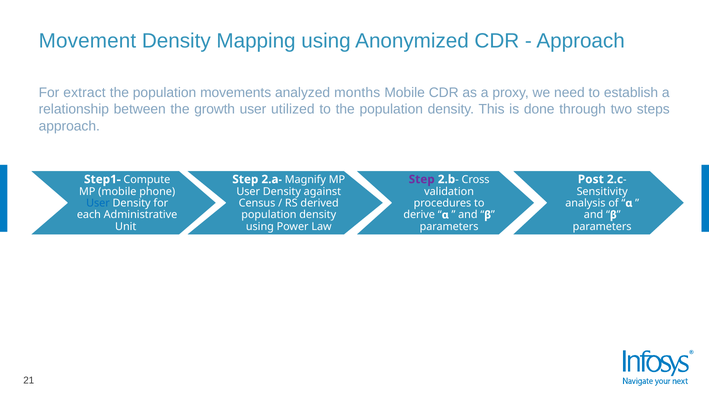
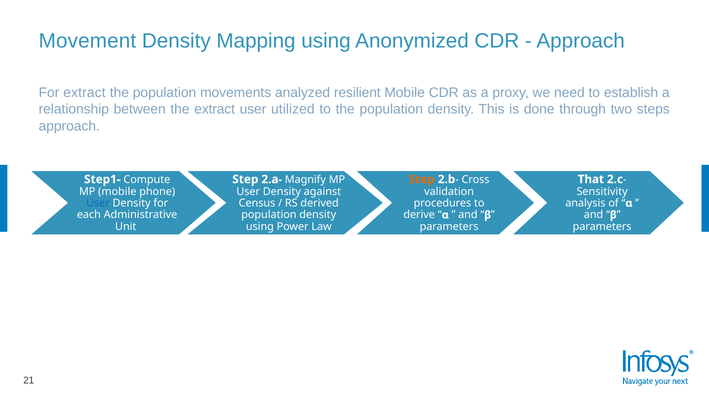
months: months -> resilient
the growth: growth -> extract
Step at (422, 179) colour: purple -> orange
Post: Post -> That
